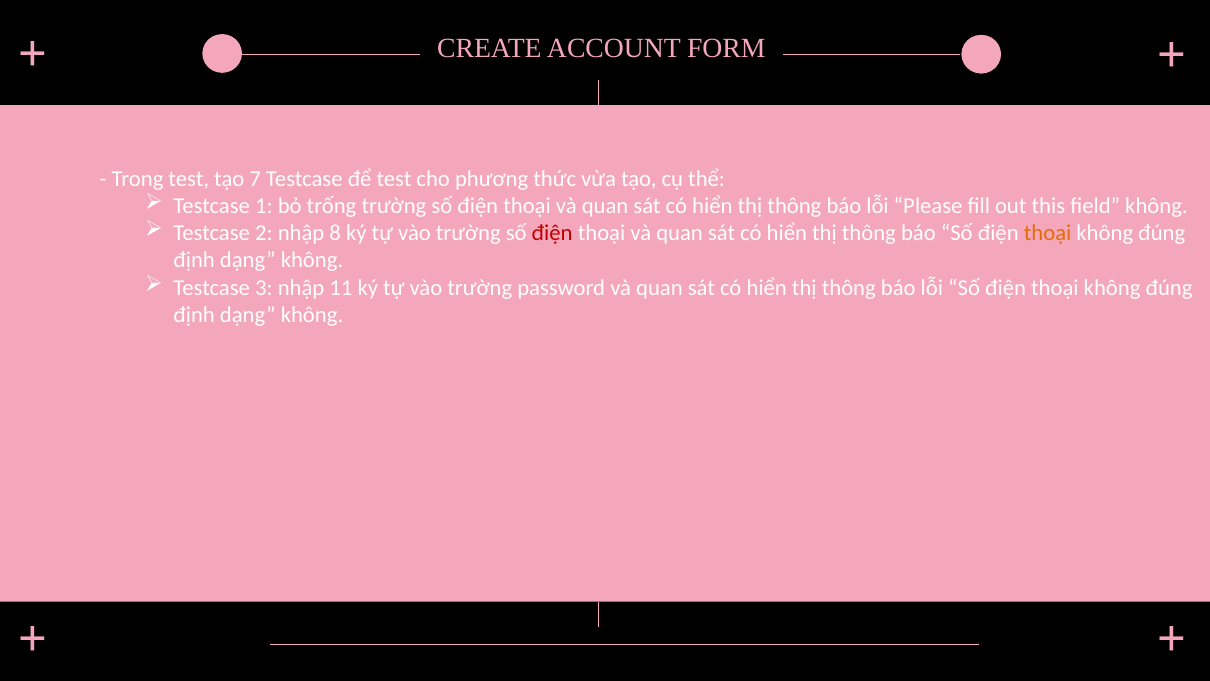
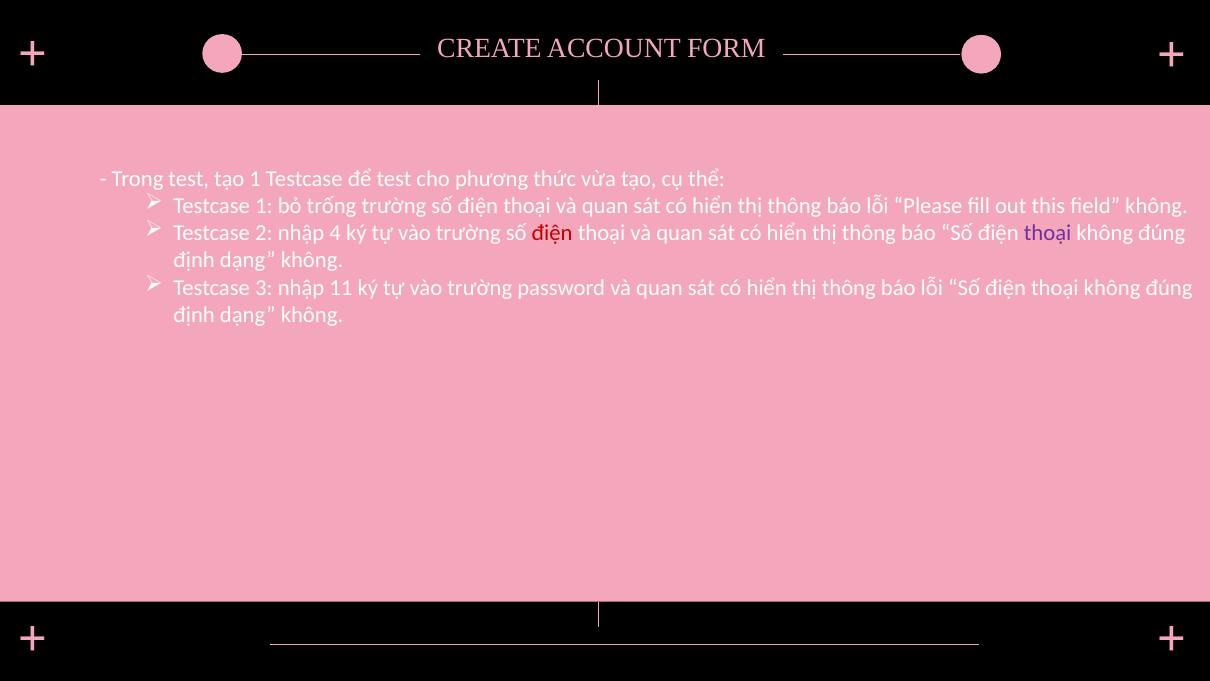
tạo 7: 7 -> 1
8: 8 -> 4
thoại at (1048, 233) colour: orange -> purple
